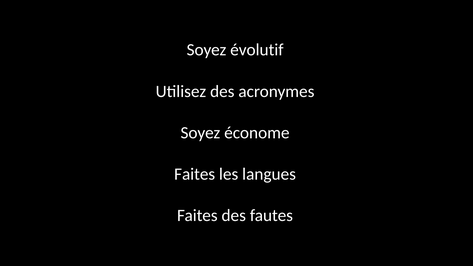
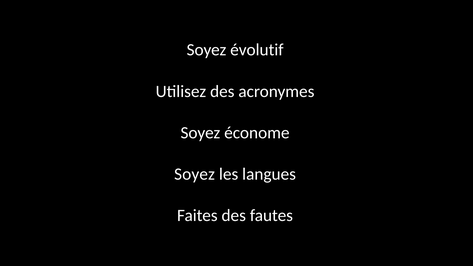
Faites at (195, 174): Faites -> Soyez
